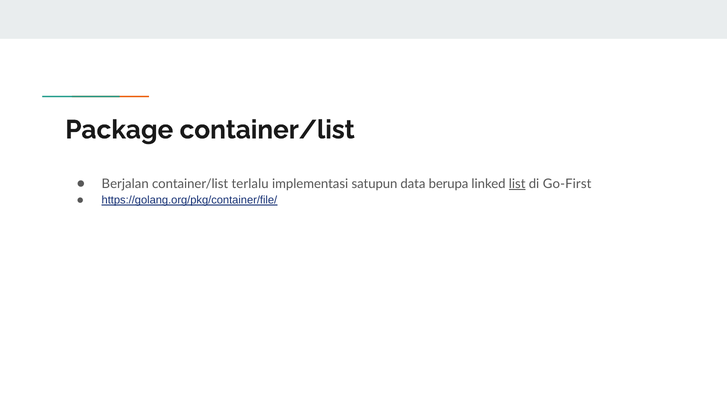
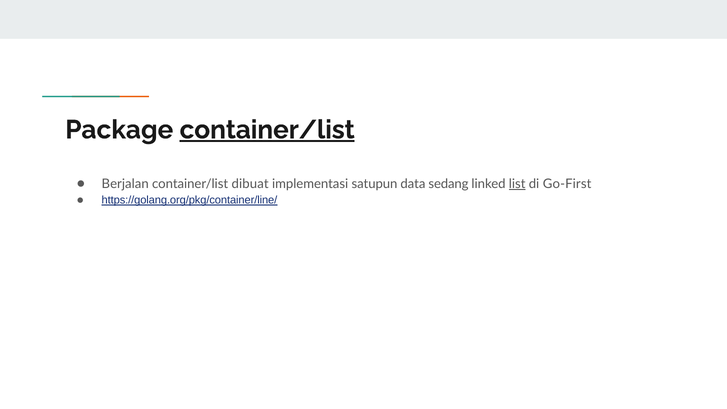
container/list at (267, 130) underline: none -> present
terlalu: terlalu -> dibuat
berupa: berupa -> sedang
https://golang.org/pkg/container/file/: https://golang.org/pkg/container/file/ -> https://golang.org/pkg/container/line/
